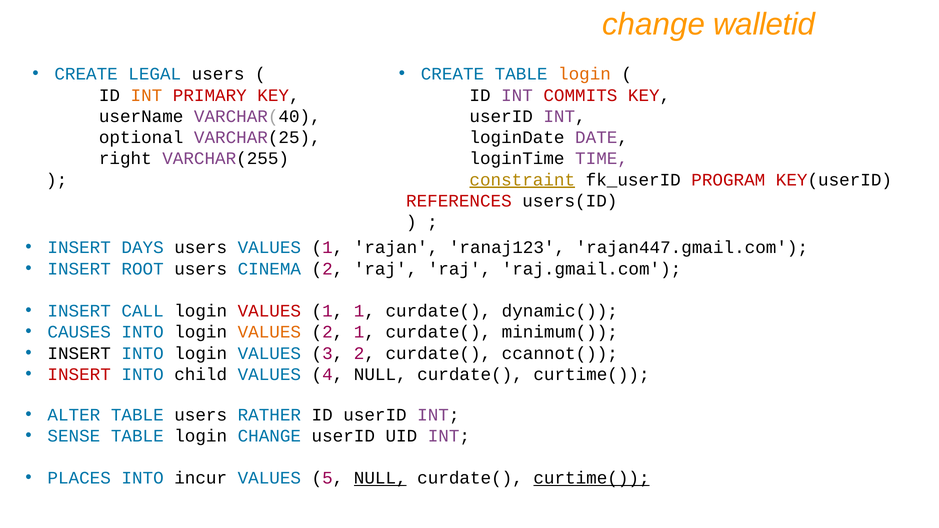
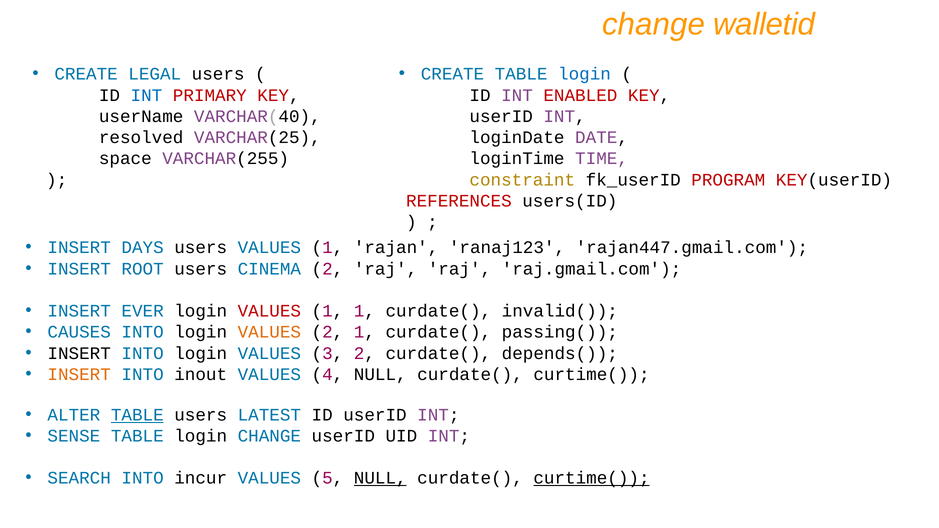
login at (585, 74) colour: orange -> blue
INT at (146, 95) colour: orange -> blue
COMMITS: COMMITS -> ENABLED
optional: optional -> resolved
right: right -> space
constraint underline: present -> none
CALL: CALL -> EVER
dynamic(: dynamic( -> invalid(
minimum(: minimum( -> passing(
ccannot(: ccannot( -> depends(
INSERT at (79, 374) colour: red -> orange
child: child -> inout
TABLE at (137, 415) underline: none -> present
RATHER: RATHER -> LATEST
PLACES: PLACES -> SEARCH
